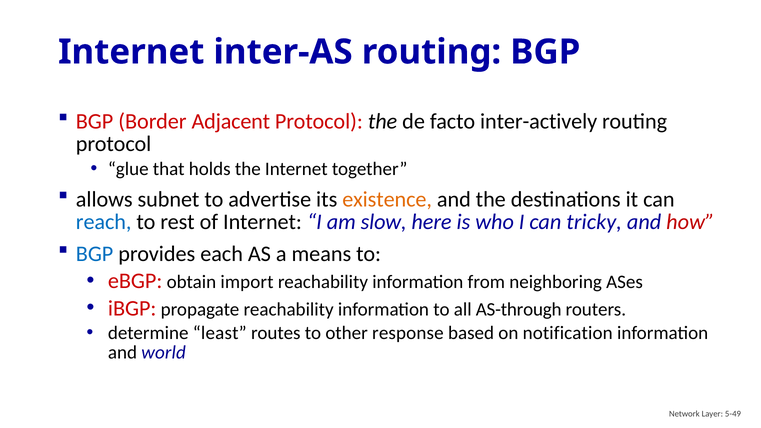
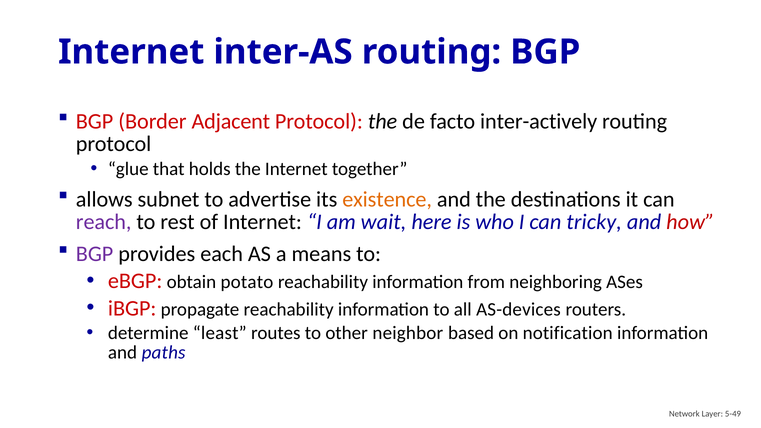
reach colour: blue -> purple
slow: slow -> wait
BGP at (95, 254) colour: blue -> purple
import: import -> potato
AS-through: AS-through -> AS-devices
response: response -> neighbor
world: world -> paths
